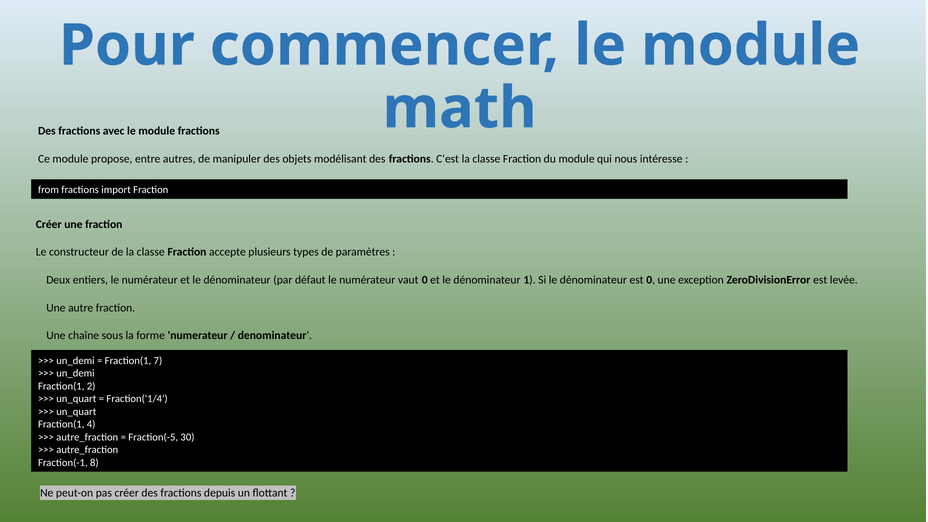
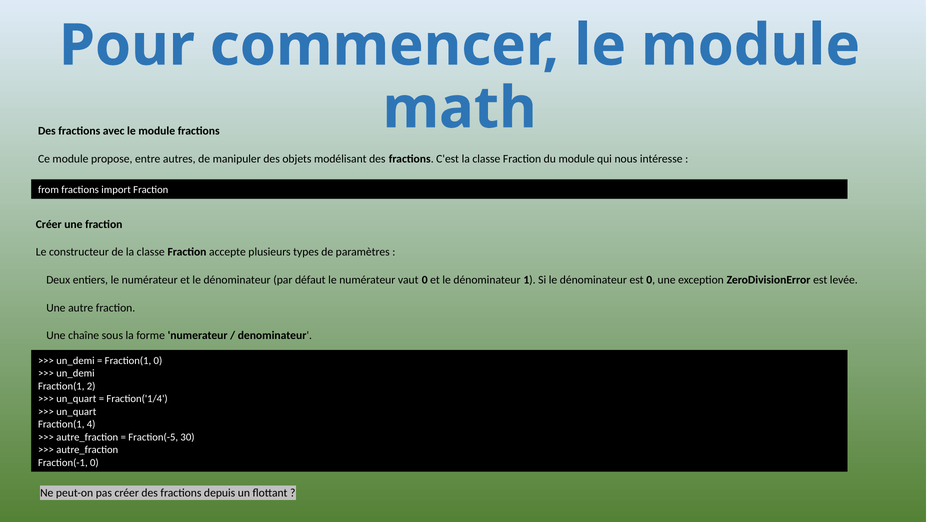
Fraction(1 7: 7 -> 0
Fraction(-1 8: 8 -> 0
